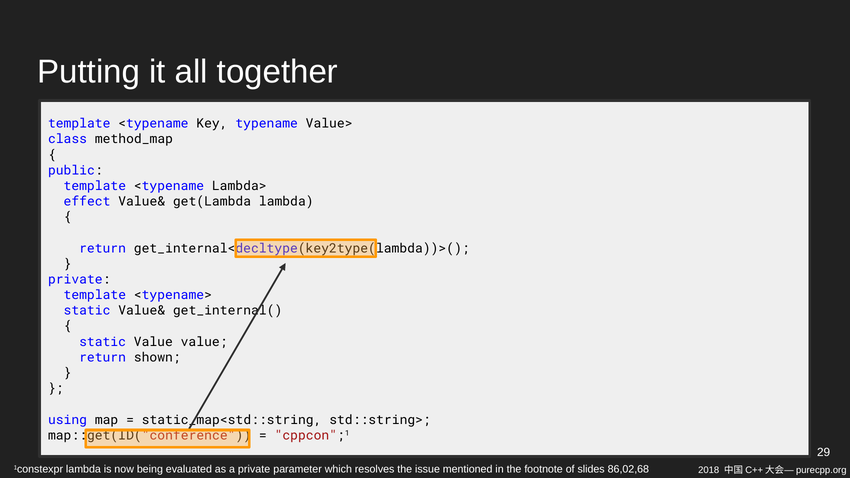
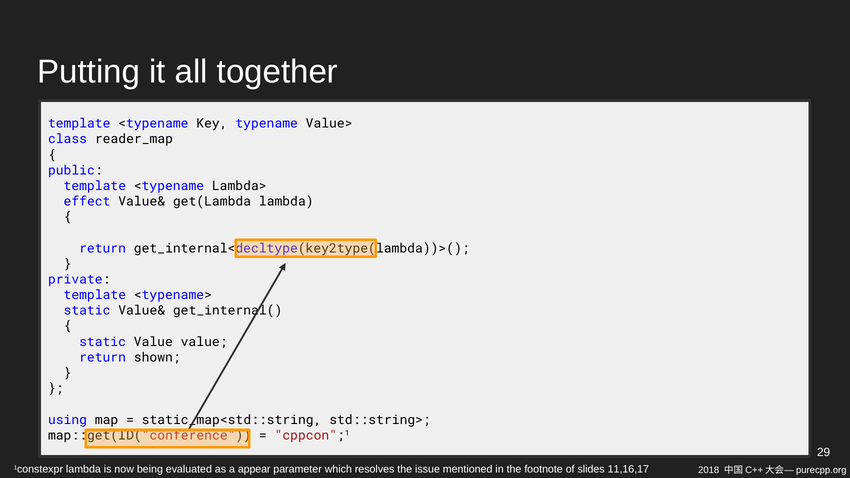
method_map: method_map -> reader_map
a private: private -> appear
86,02,68: 86,02,68 -> 11,16,17
